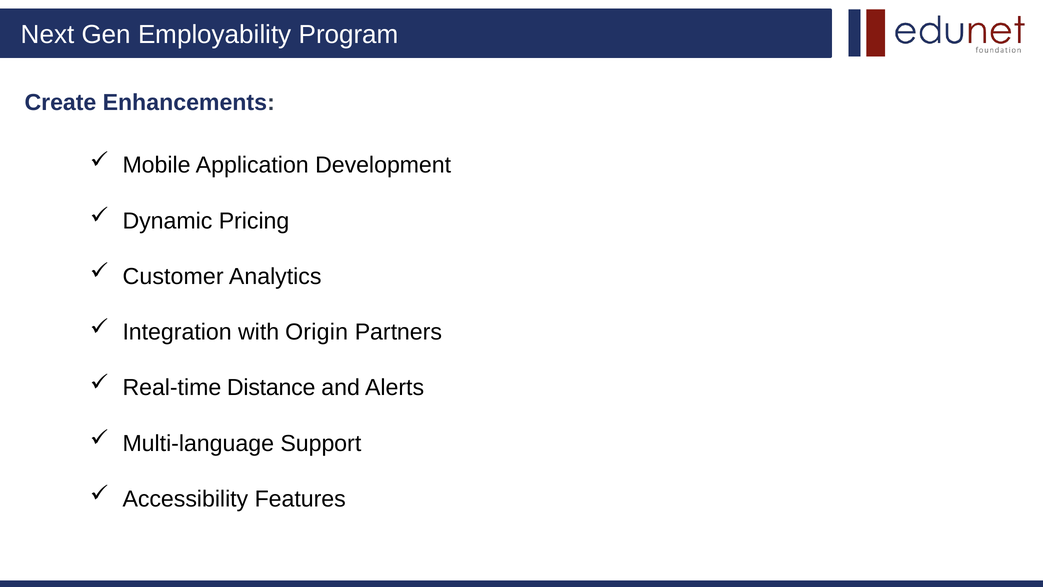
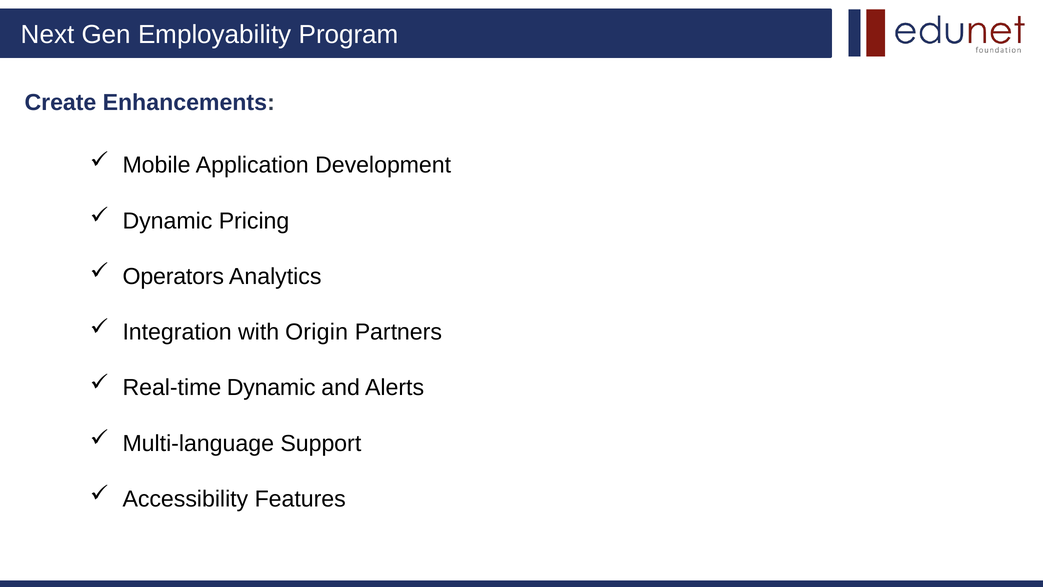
Customer: Customer -> Operators
Real-time Distance: Distance -> Dynamic
